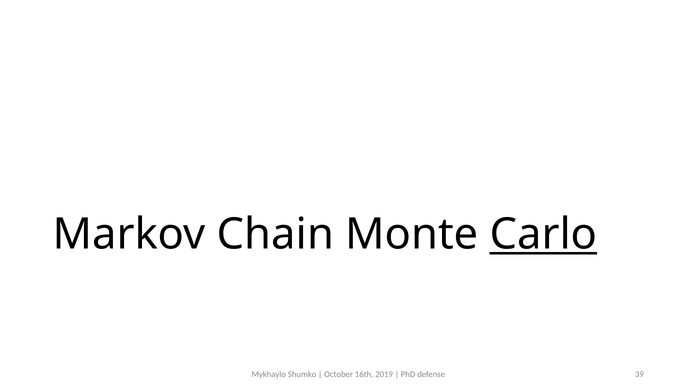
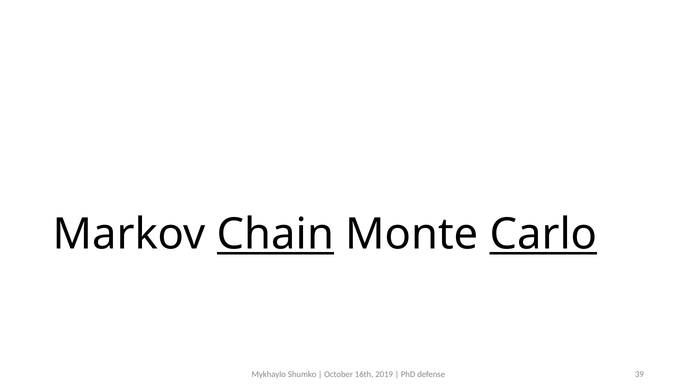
Chain underline: none -> present
